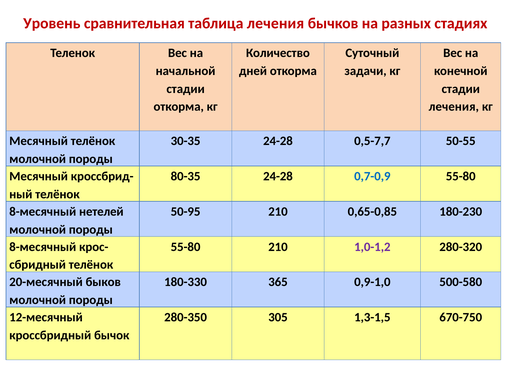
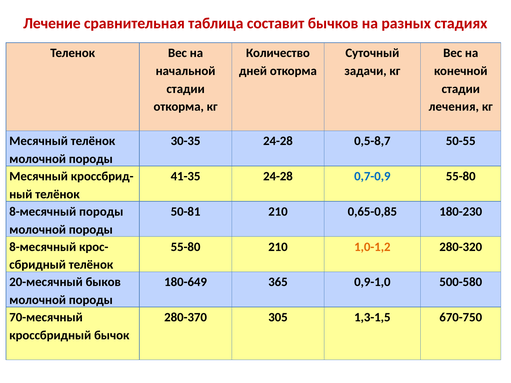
Уровень: Уровень -> Лечение
таблица лечения: лечения -> составит
0,5-7,7: 0,5-7,7 -> 0,5-8,7
80-35: 80-35 -> 41-35
8-месячный нетелей: нетелей -> породы
50-95: 50-95 -> 50-81
1,0-1,2 colour: purple -> orange
180-330: 180-330 -> 180-649
12-месячный: 12-месячный -> 70-месячный
280-350: 280-350 -> 280-370
